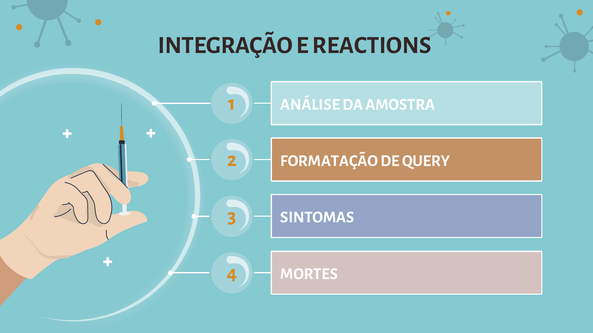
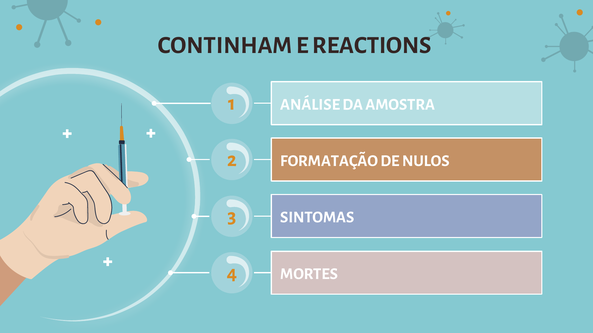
INTEGRAÇÃO: INTEGRAÇÃO -> CONTINHAM
QUERY: QUERY -> NULOS
